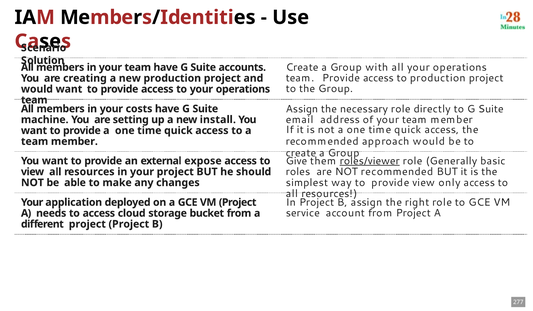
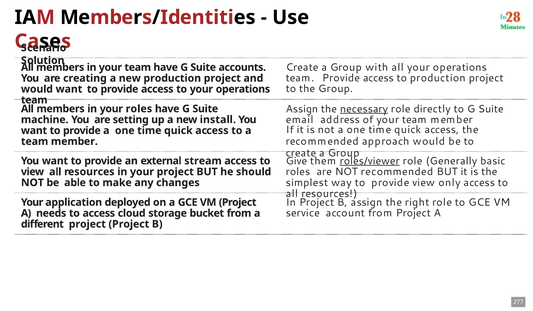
necessary underline: none -> present
your costs: costs -> roles
expose: expose -> stream
